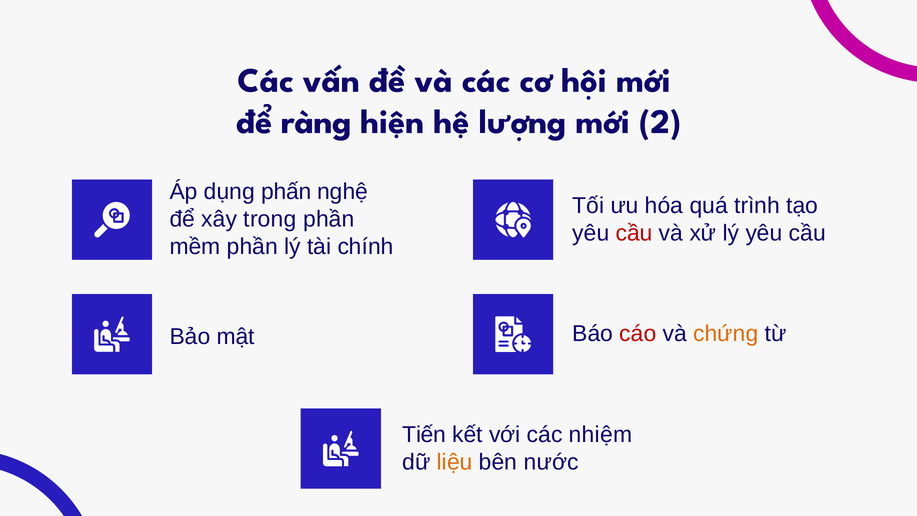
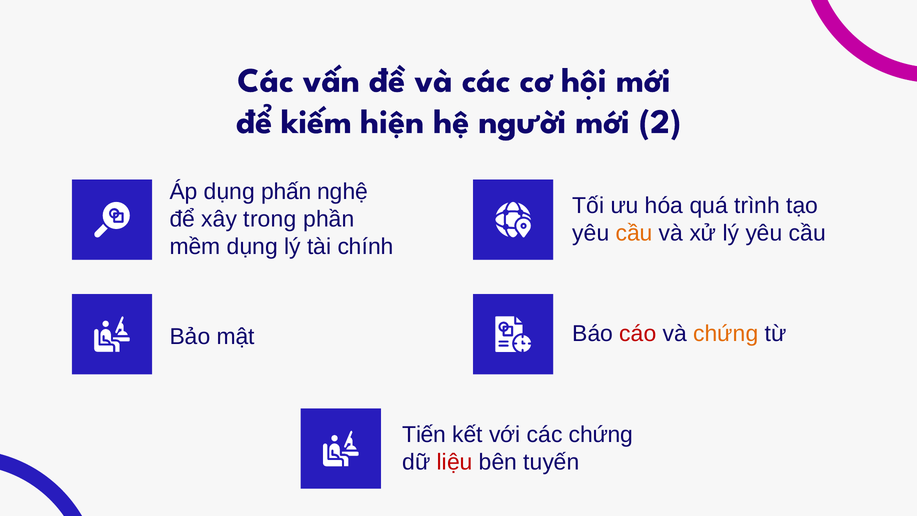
ràng: ràng -> kiếm
lượng: lượng -> người
cầu at (634, 233) colour: red -> orange
mềm phần: phần -> dụng
các nhiệm: nhiệm -> chứng
liệu colour: orange -> red
nước: nước -> tuyến
